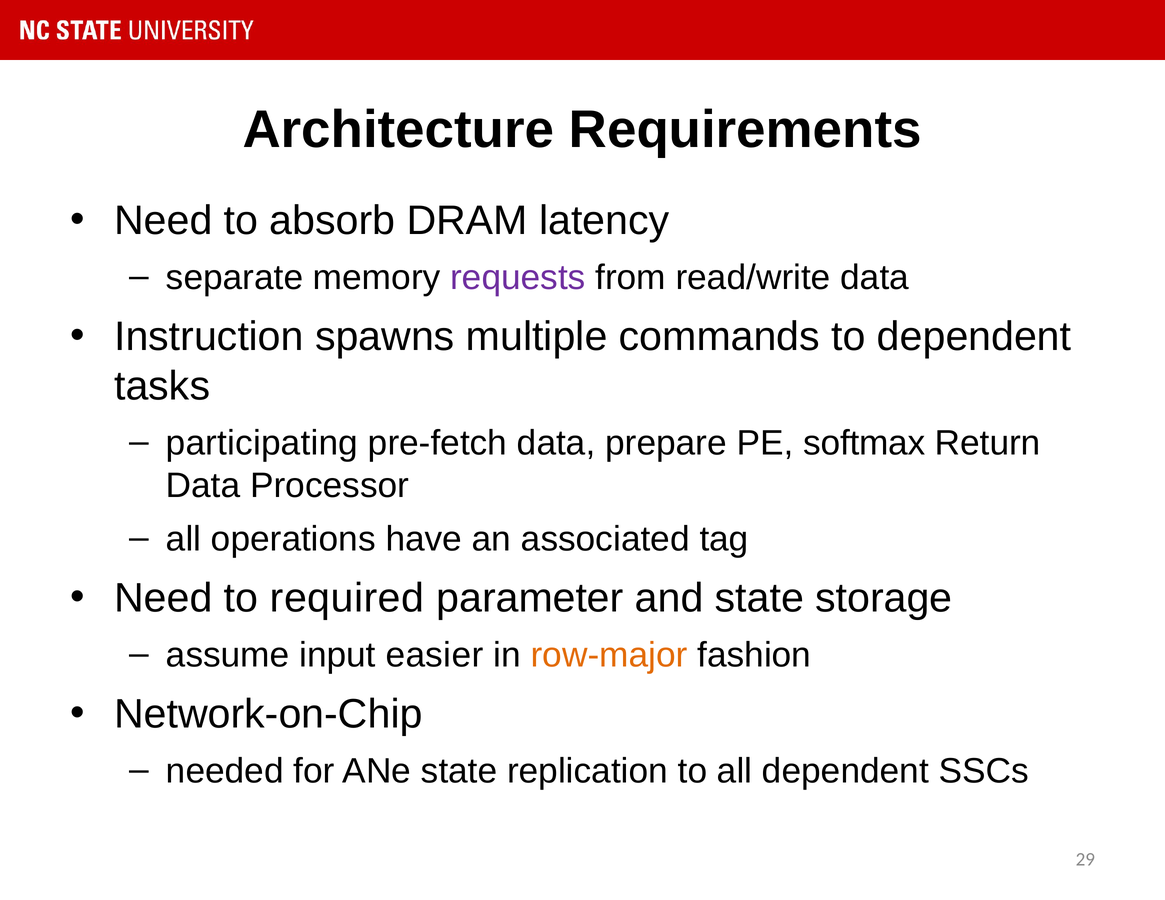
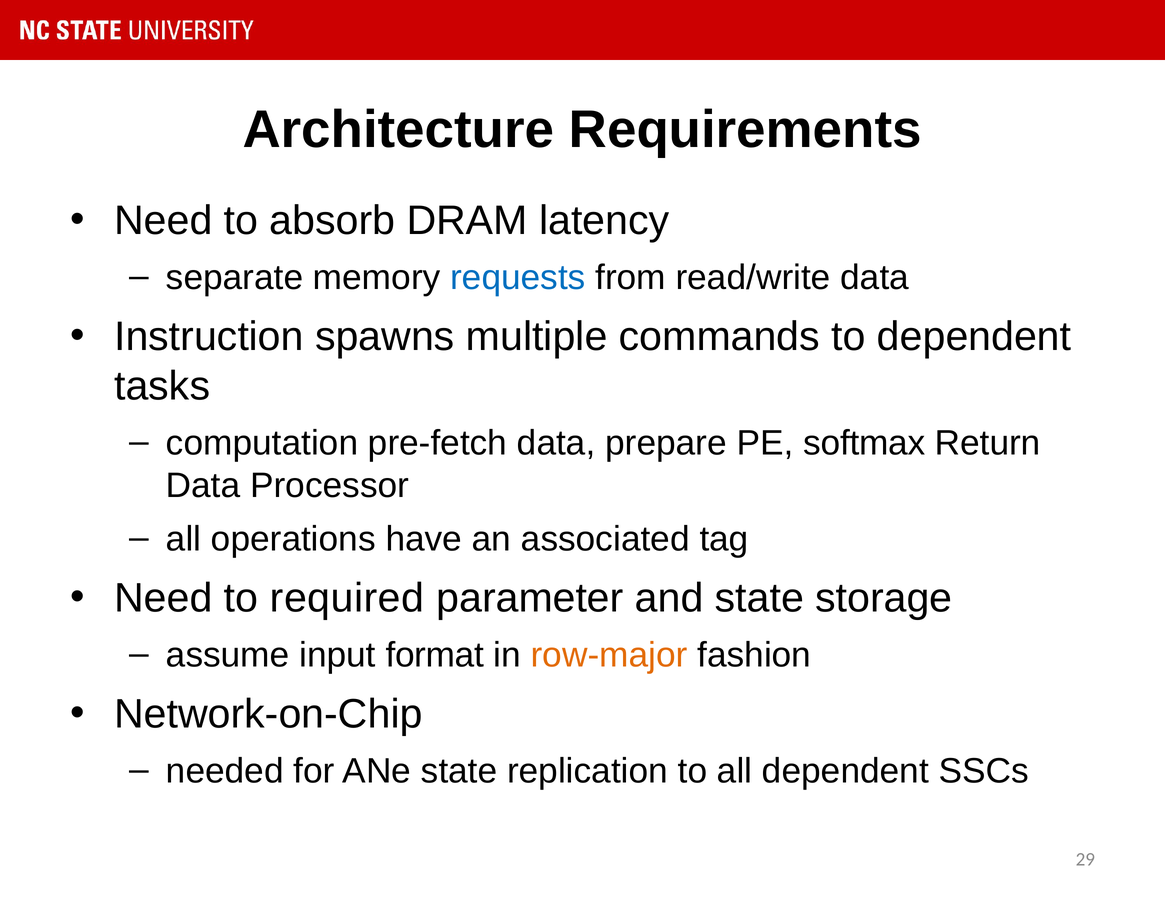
requests colour: purple -> blue
participating: participating -> computation
easier: easier -> format
